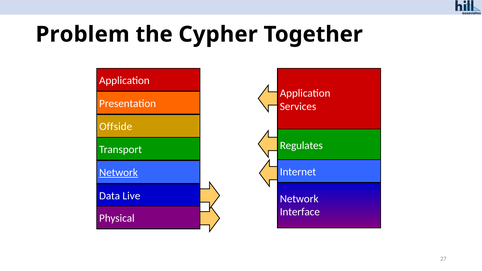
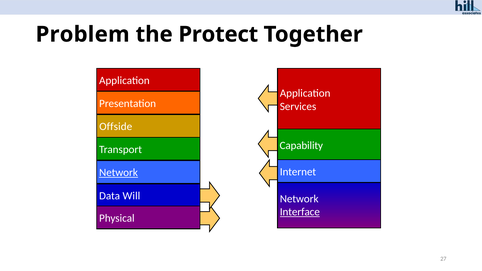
Cypher: Cypher -> Protect
Regulates: Regulates -> Capability
Live: Live -> Will
Interface underline: none -> present
